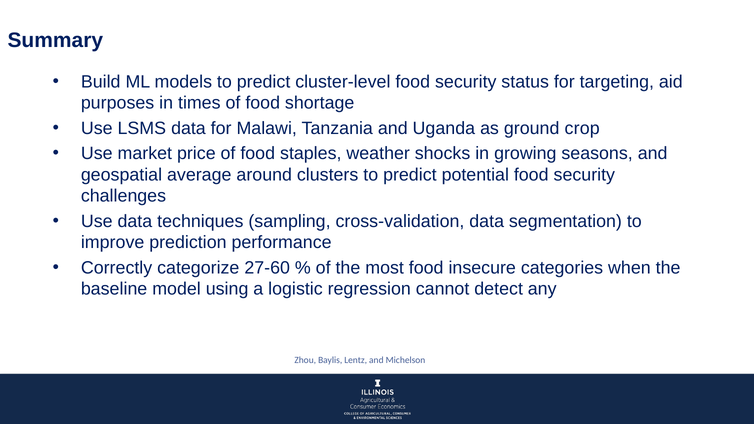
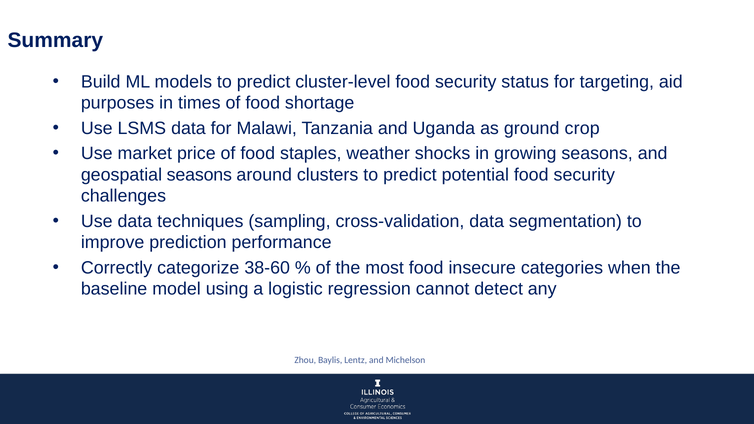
geospatial average: average -> seasons
27-60: 27-60 -> 38-60
